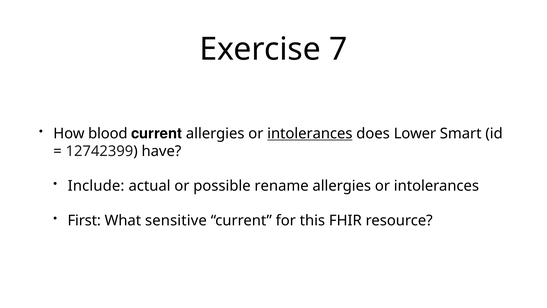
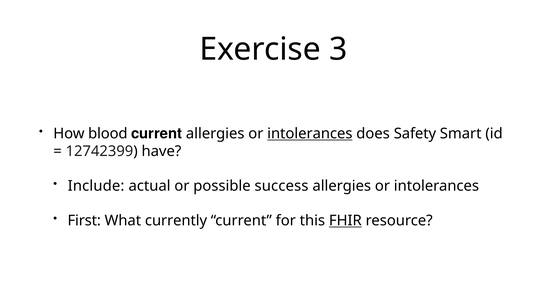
7: 7 -> 3
Lower: Lower -> Safety
rename: rename -> success
sensitive: sensitive -> currently
FHIR underline: none -> present
